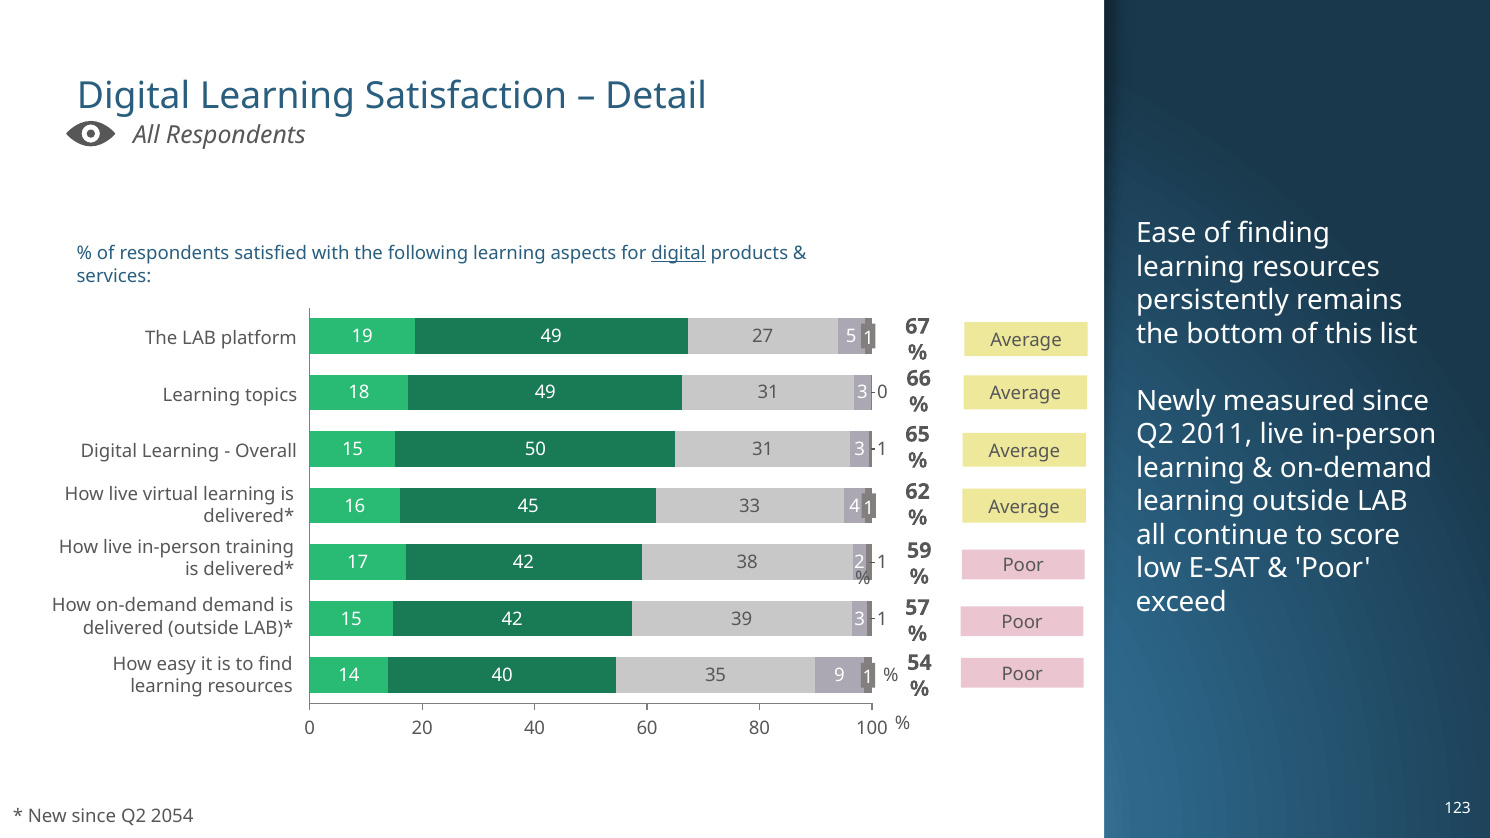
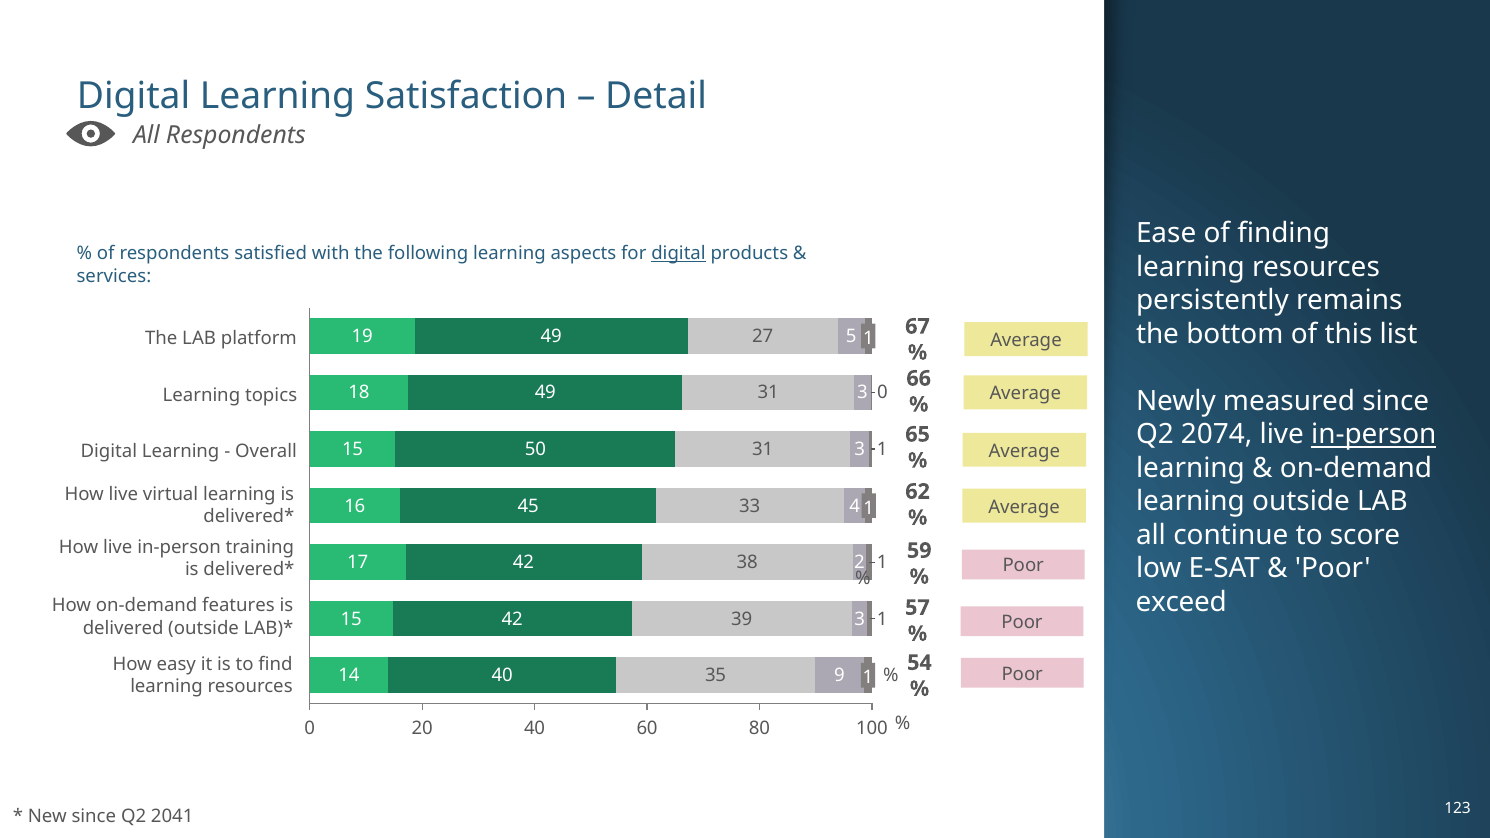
2011: 2011 -> 2074
in-person at (1374, 435) underline: none -> present
demand: demand -> features
2054: 2054 -> 2041
